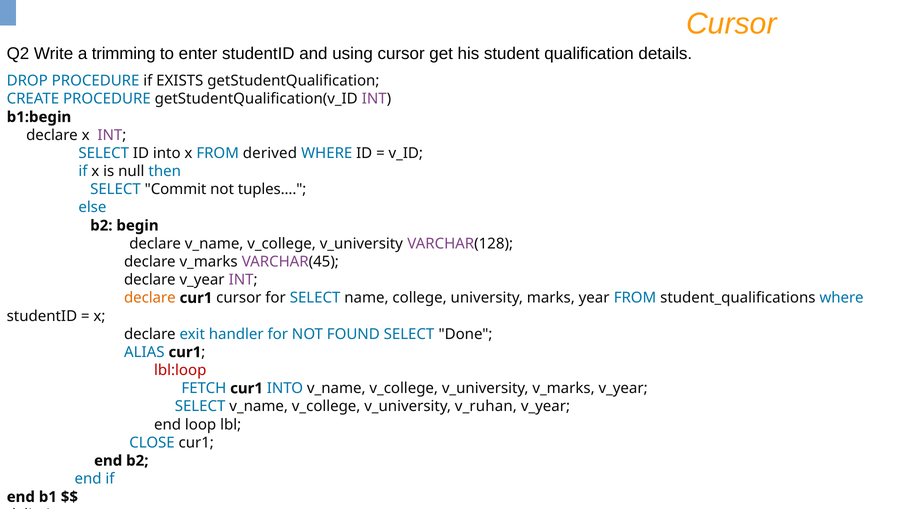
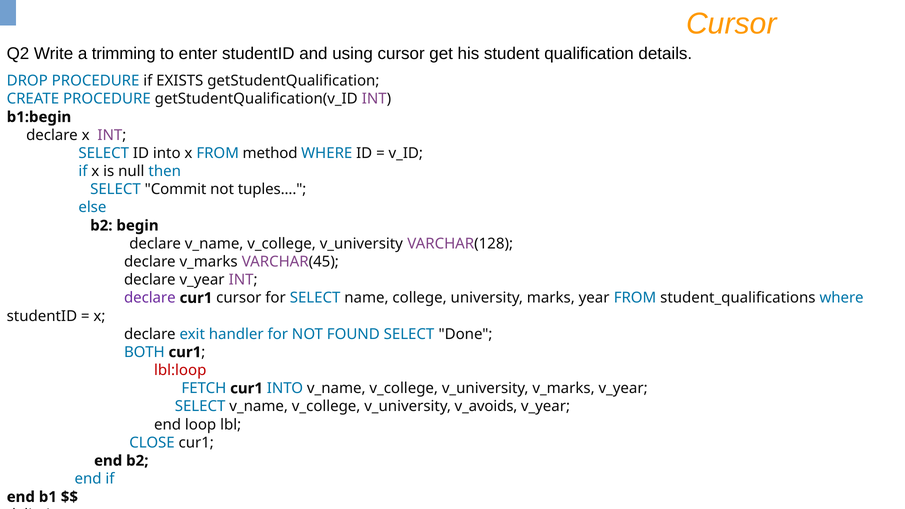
derived: derived -> method
declare at (150, 298) colour: orange -> purple
ALIAS: ALIAS -> BOTH
v_ruhan: v_ruhan -> v_avoids
